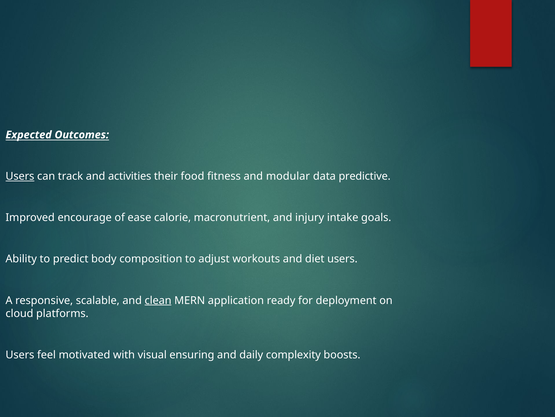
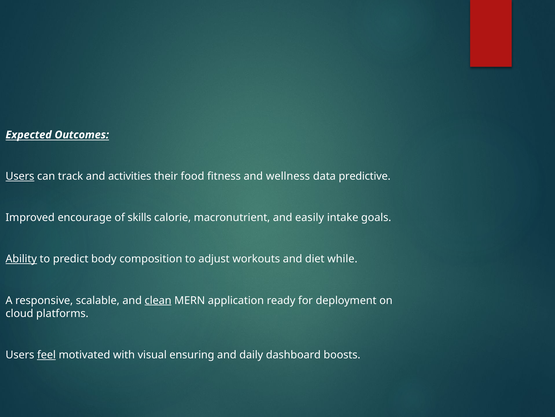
modular: modular -> wellness
ease: ease -> skills
injury: injury -> easily
Ability underline: none -> present
diet users: users -> while
feel underline: none -> present
complexity: complexity -> dashboard
